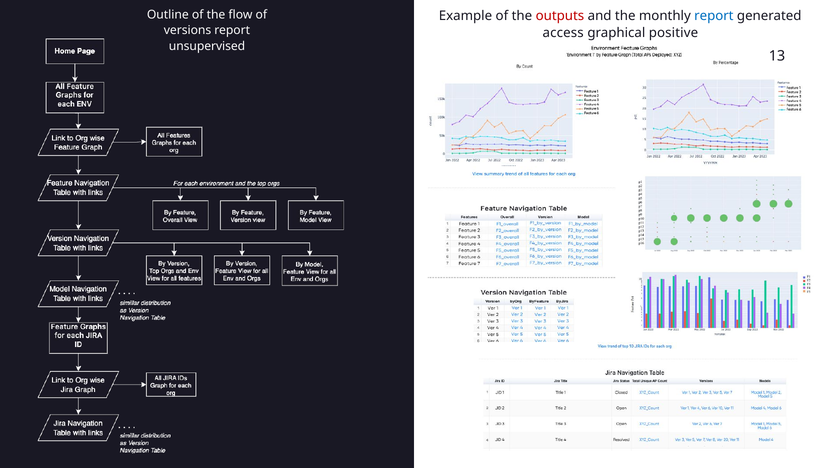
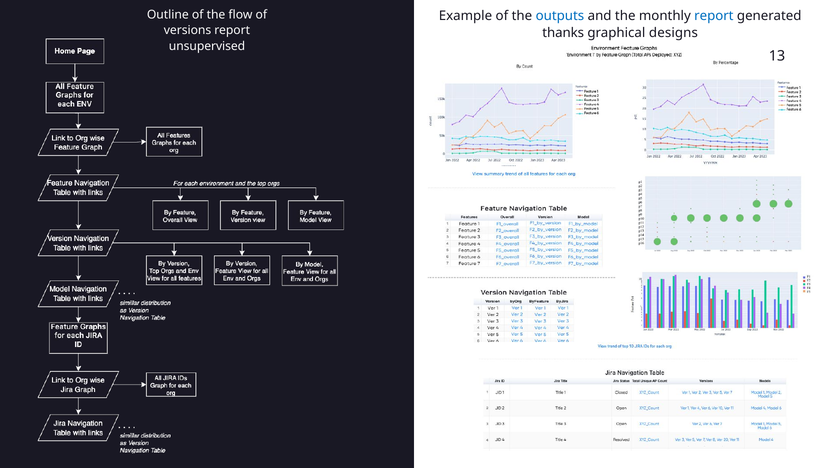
outputs colour: red -> blue
access: access -> thanks
positive: positive -> designs
